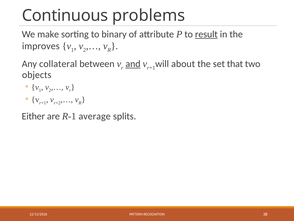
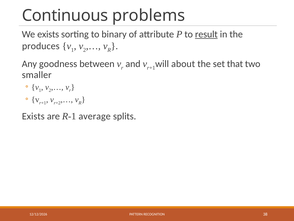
We make: make -> exists
improves: improves -> produces
collateral: collateral -> goodness
and underline: present -> none
objects: objects -> smaller
Either at (33, 116): Either -> Exists
